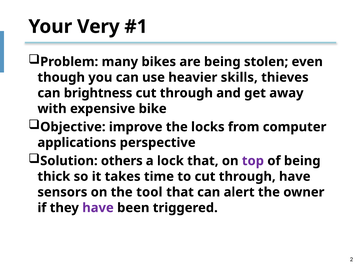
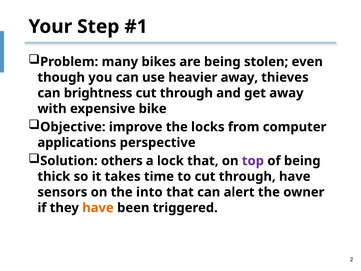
Very: Very -> Step
heavier skills: skills -> away
tool: tool -> into
have at (98, 208) colour: purple -> orange
